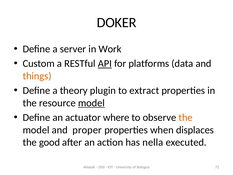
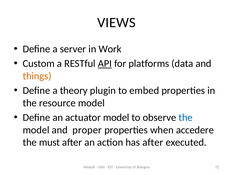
DOKER: DOKER -> VIEWS
extract: extract -> embed
model at (91, 103) underline: present -> none
actuator where: where -> model
the at (186, 117) colour: orange -> blue
displaces: displaces -> accedere
good: good -> must
has nella: nella -> after
